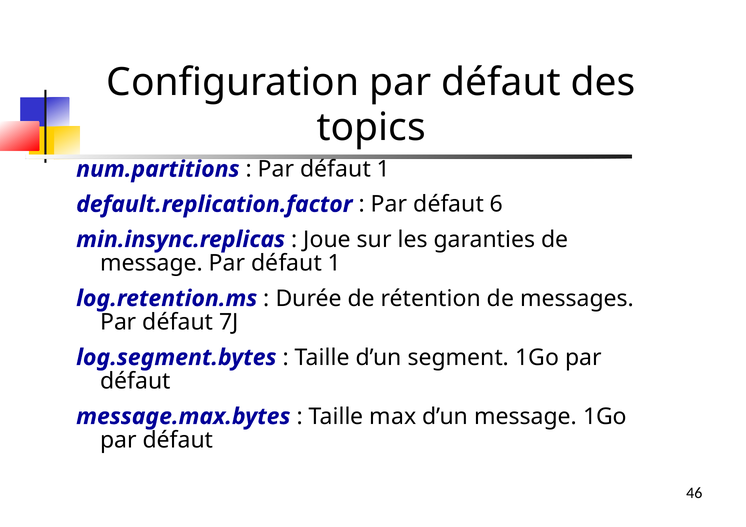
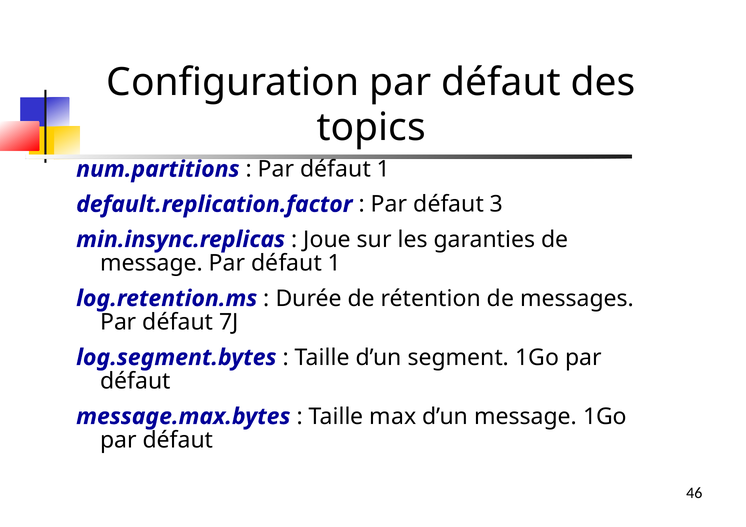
6: 6 -> 3
